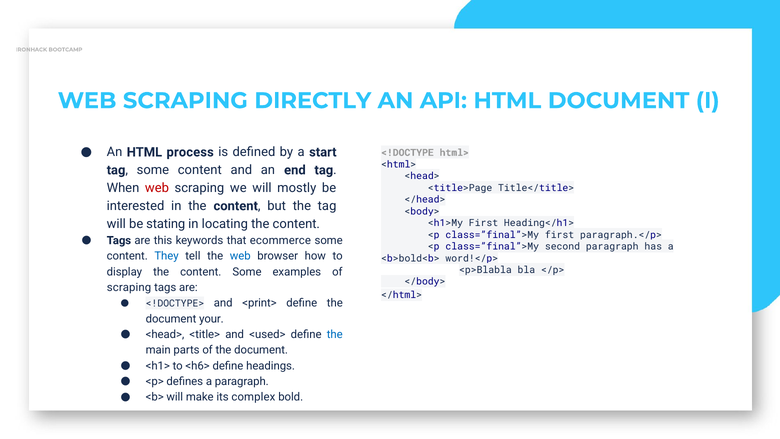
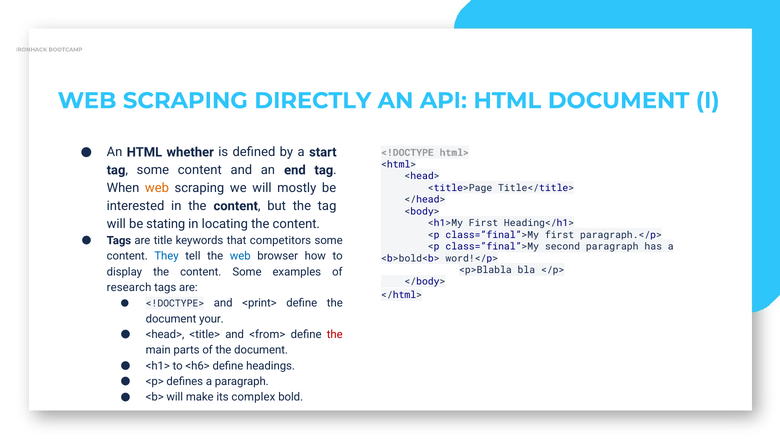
process: process -> whether
web at (157, 188) colour: red -> orange
this: this -> title
ecommerce: ecommerce -> competitors
scraping at (129, 287): scraping -> research
<used>: <used> -> <from>
the at (335, 334) colour: blue -> red
